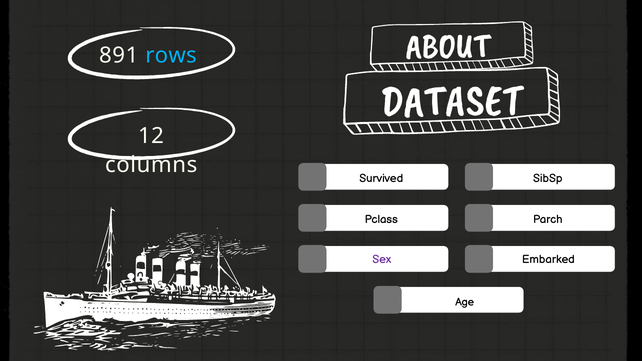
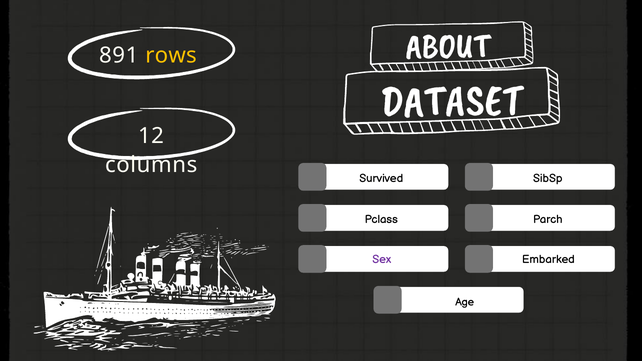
rows colour: light blue -> yellow
